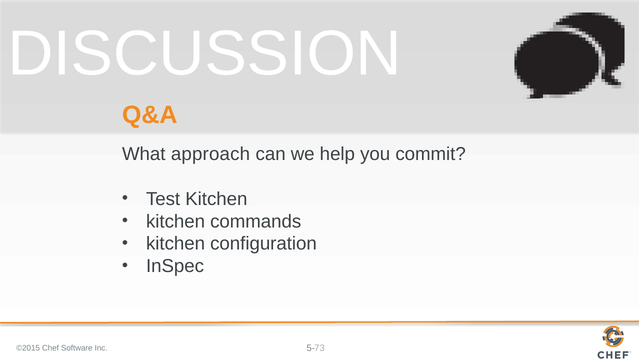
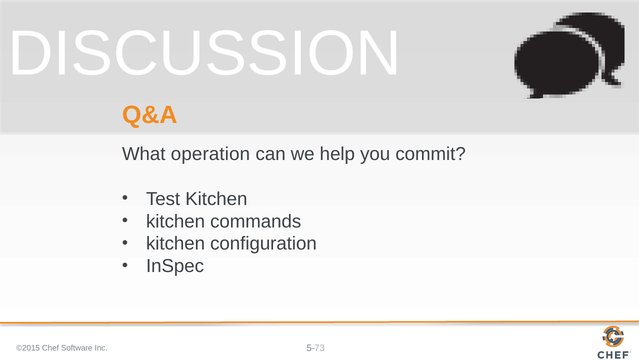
approach: approach -> operation
